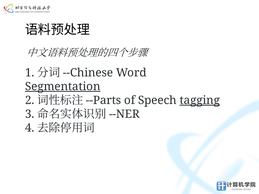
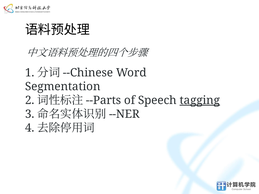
Segmentation underline: present -> none
